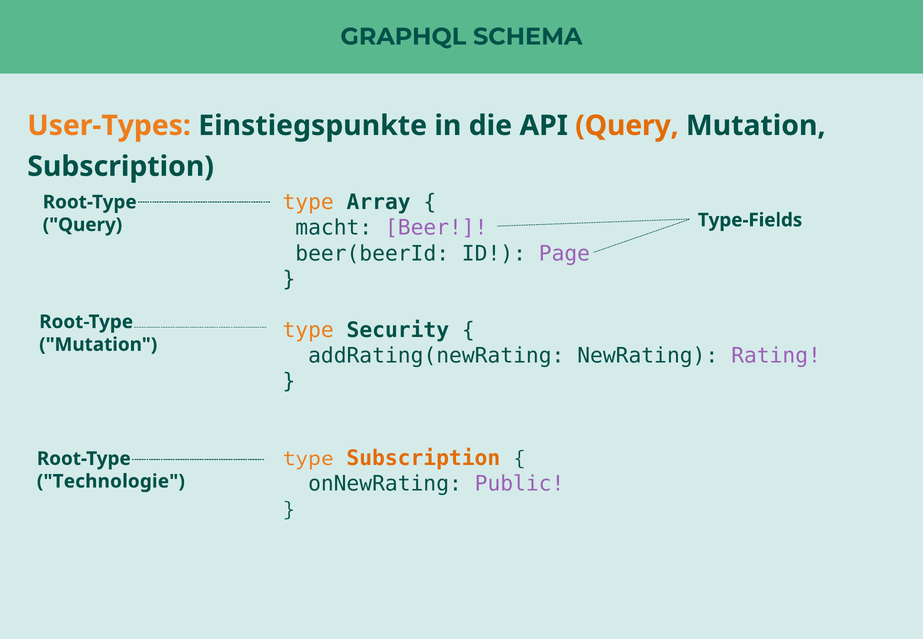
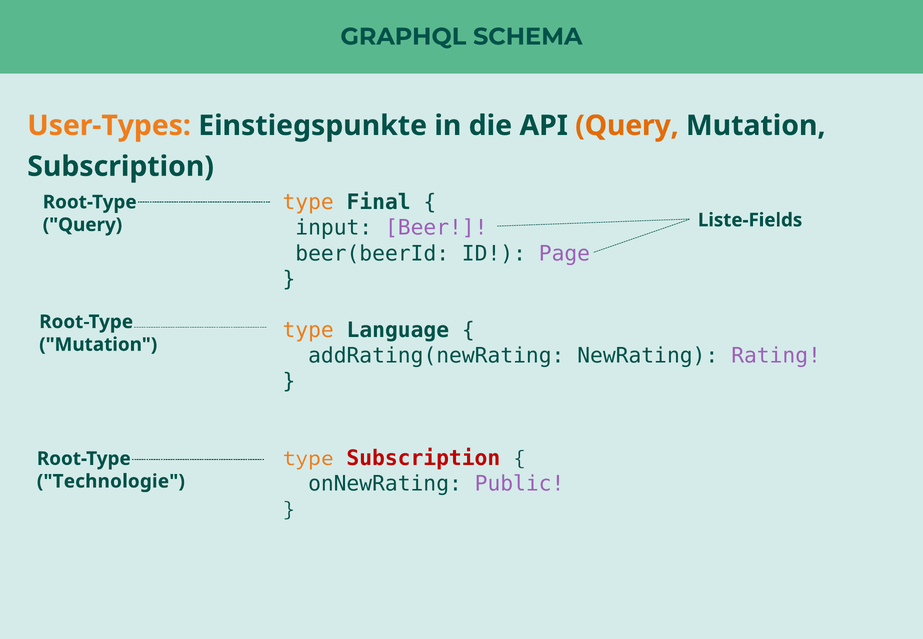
Array: Array -> Final
macht: macht -> input
Type-Fields: Type-Fields -> Liste-Fields
Security: Security -> Language
Subscription at (423, 458) colour: orange -> red
